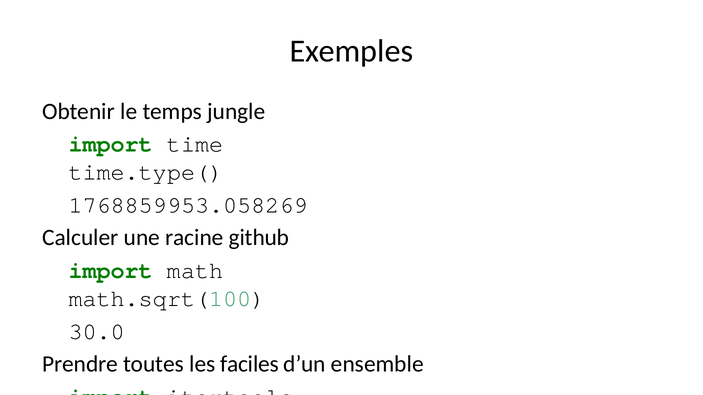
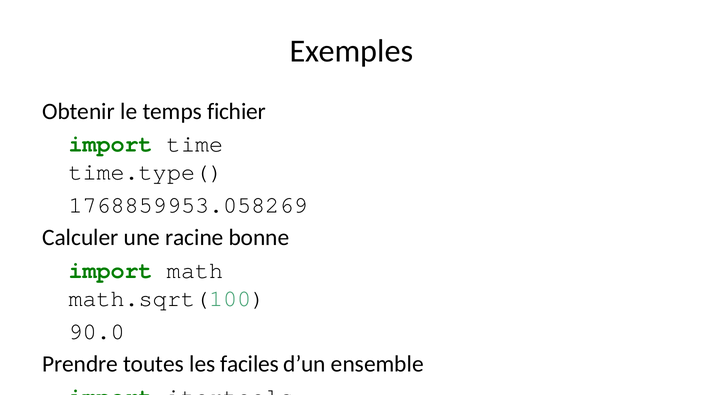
jungle: jungle -> fichier
github: github -> bonne
30.0: 30.0 -> 90.0
